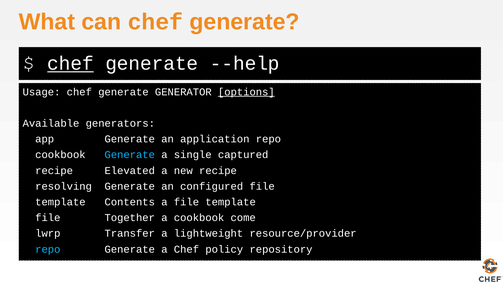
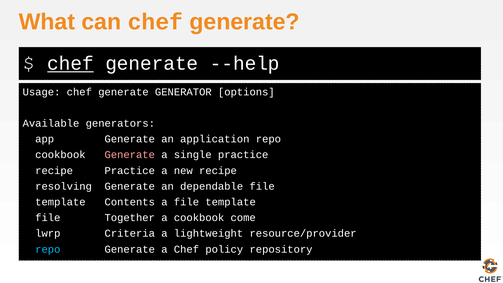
options underline: present -> none
Generate at (130, 155) colour: light blue -> pink
single captured: captured -> practice
recipe Elevated: Elevated -> Practice
configured: configured -> dependable
Transfer: Transfer -> Criteria
